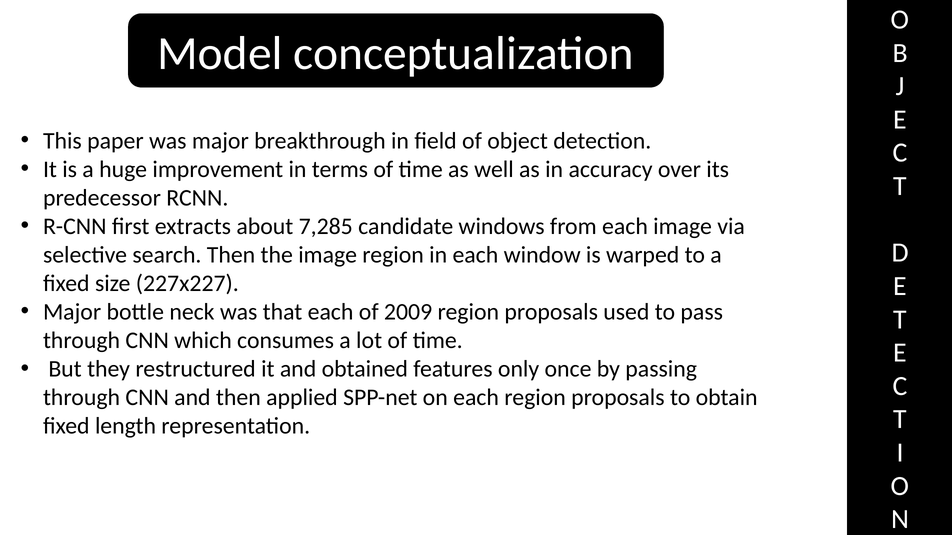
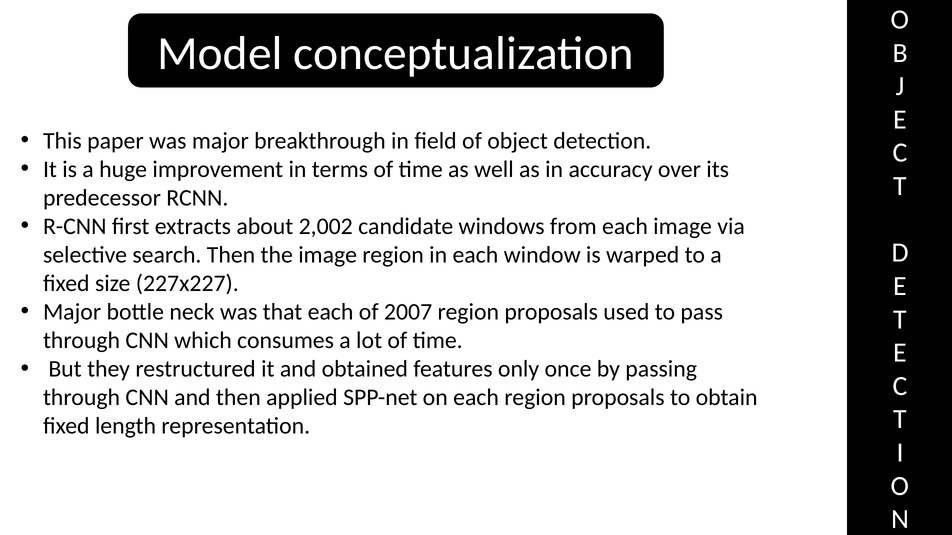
7,285: 7,285 -> 2,002
2009: 2009 -> 2007
